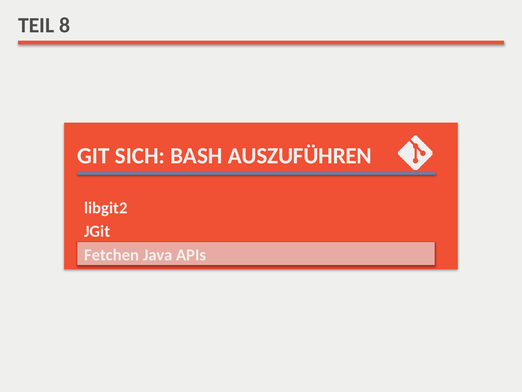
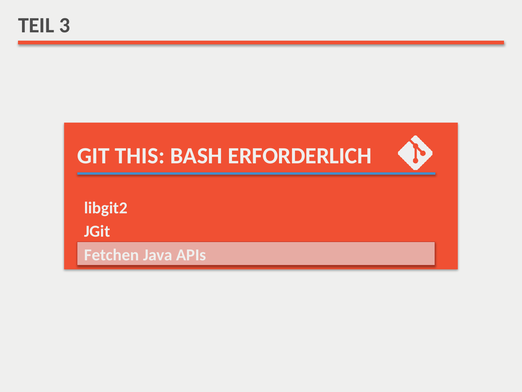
8: 8 -> 3
SICH: SICH -> THIS
AUSZUFÜHREN: AUSZUFÜHREN -> ERFORDERLICH
